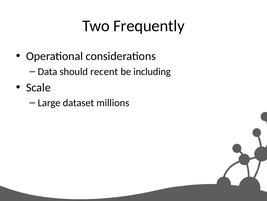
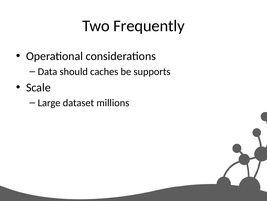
recent: recent -> caches
including: including -> supports
